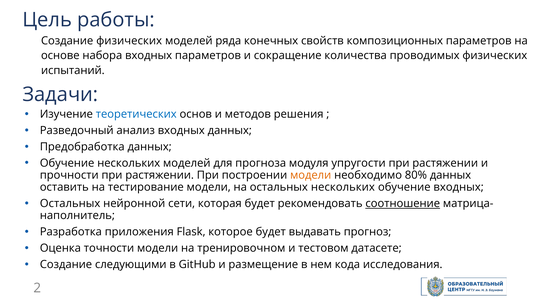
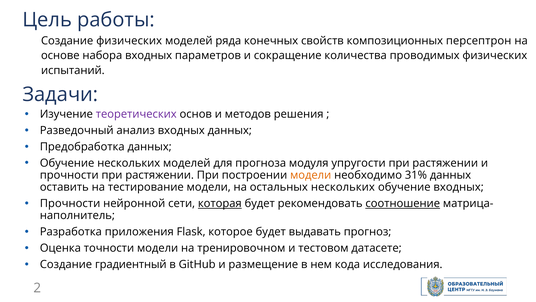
композиционных параметров: параметров -> персептрон
теоретических colour: blue -> purple
80%: 80% -> 31%
Остальных at (70, 203): Остальных -> Прочности
которая underline: none -> present
следующими: следующими -> градиентный
